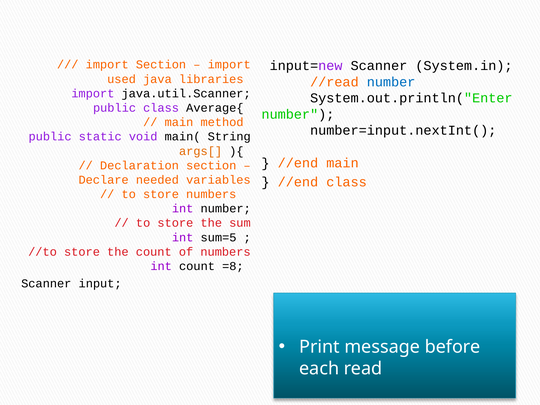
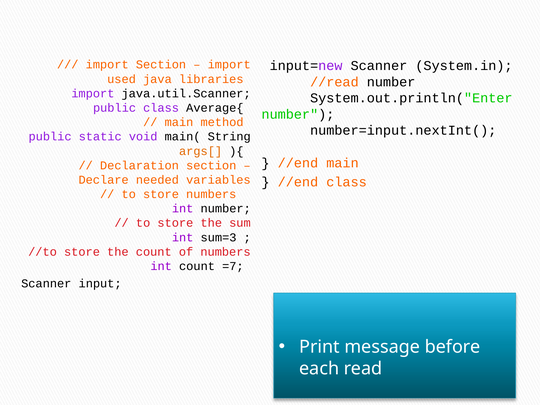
number at (391, 82) colour: blue -> black
sum=5: sum=5 -> sum=3
=8: =8 -> =7
